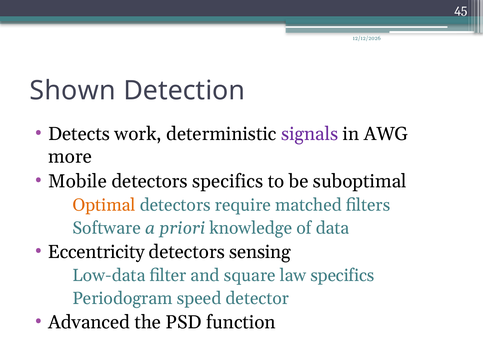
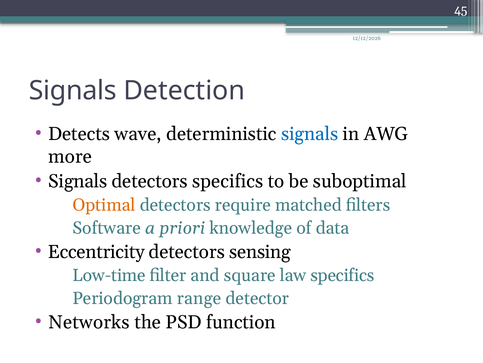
Shown at (73, 90): Shown -> Signals
work: work -> wave
signals at (310, 134) colour: purple -> blue
Mobile at (78, 181): Mobile -> Signals
Low-data: Low-data -> Low-time
speed: speed -> range
Advanced: Advanced -> Networks
